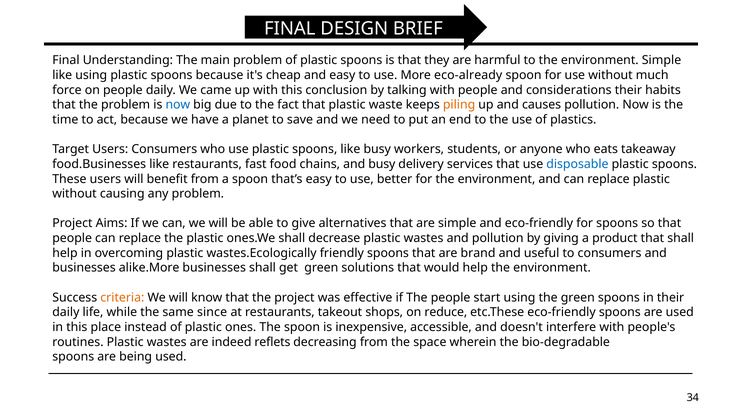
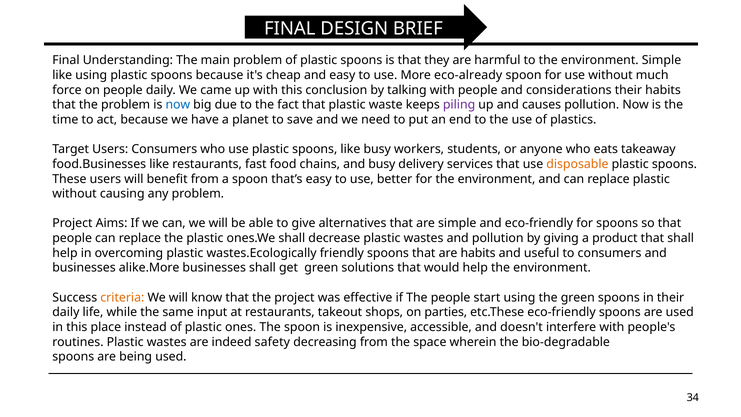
piling colour: orange -> purple
disposable colour: blue -> orange
are brand: brand -> habits
since: since -> input
reduce: reduce -> parties
reflets: reflets -> safety
